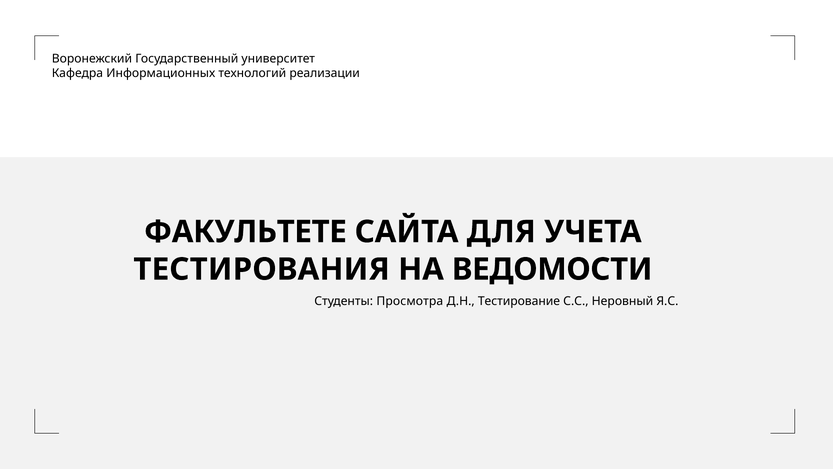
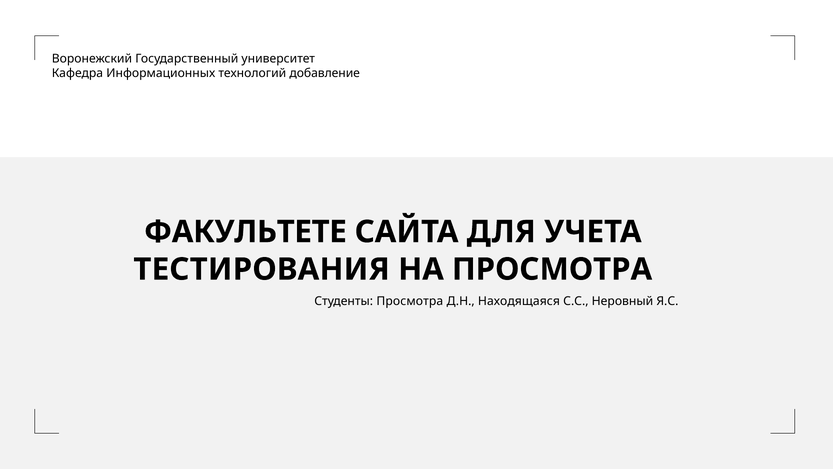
реализации: реализации -> добавление
НА ВЕДОМОСТИ: ВЕДОМОСТИ -> ПРОСМОТРА
Тестирование: Тестирование -> Находящаяся
